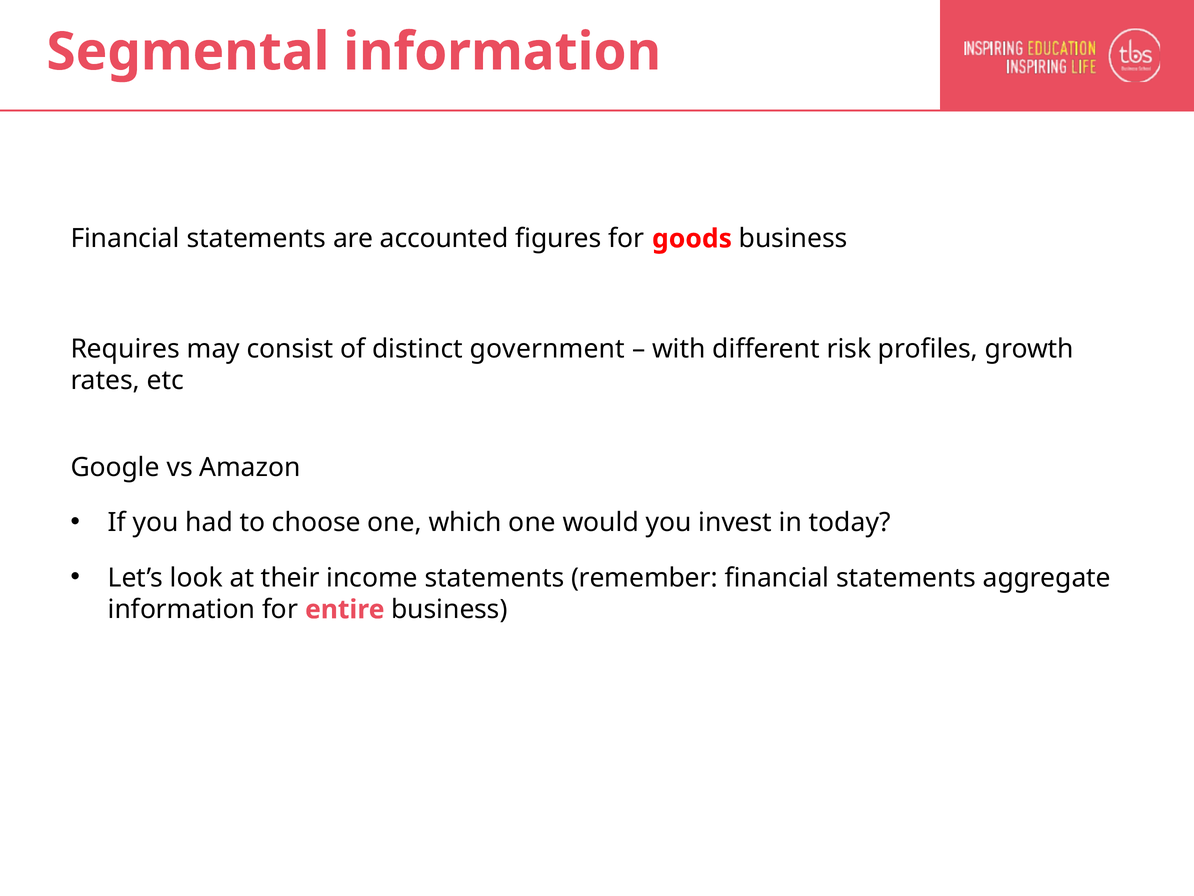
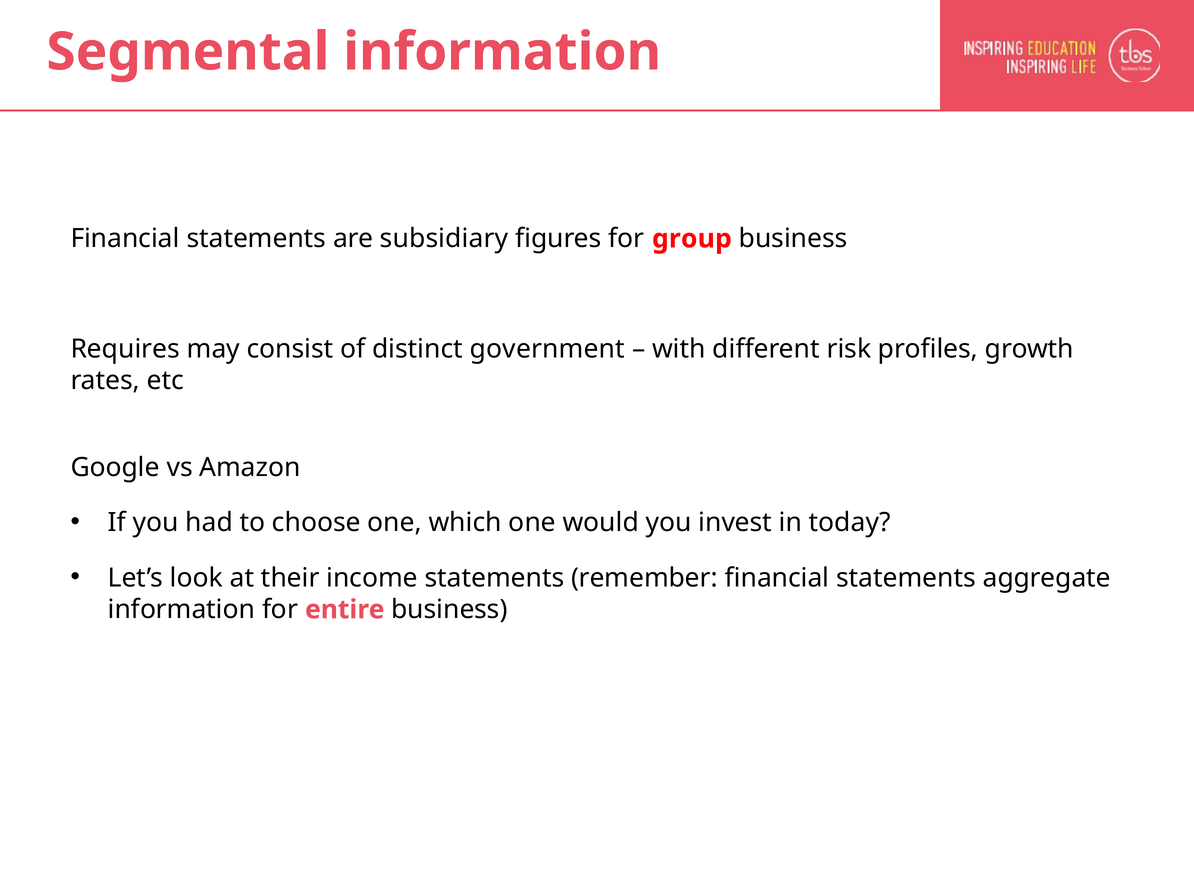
accounted: accounted -> subsidiary
goods: goods -> group
